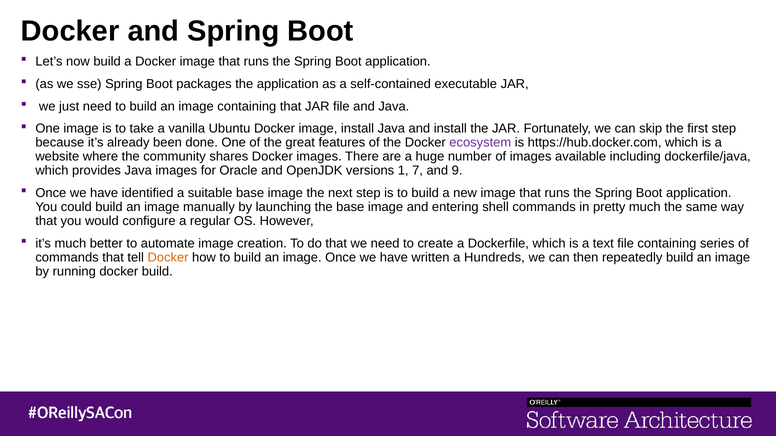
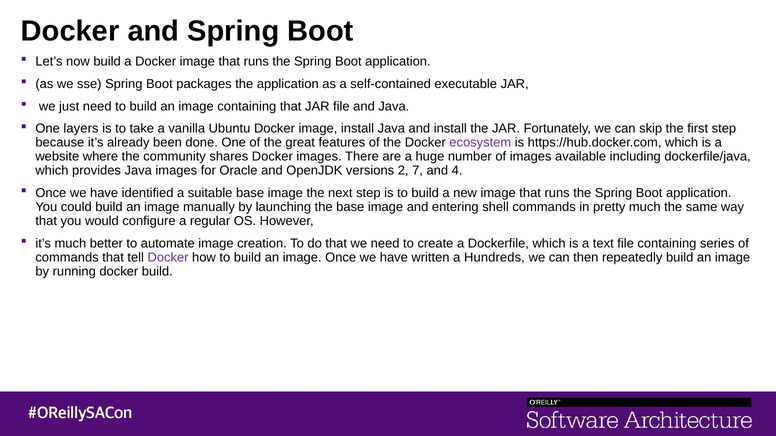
One image: image -> layers
1: 1 -> 2
9: 9 -> 4
Docker at (168, 258) colour: orange -> purple
